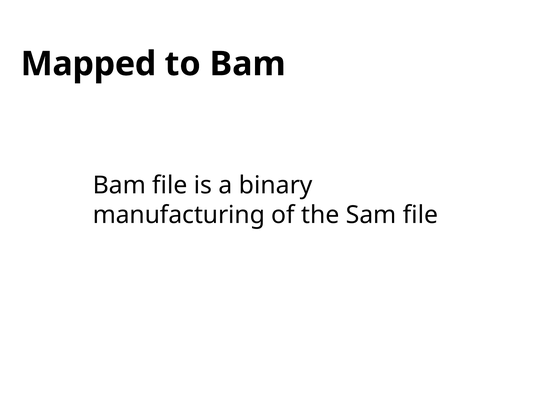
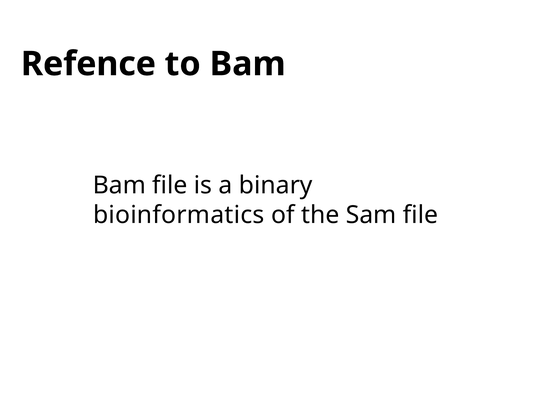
Mapped: Mapped -> Refence
manufacturing: manufacturing -> bioinformatics
